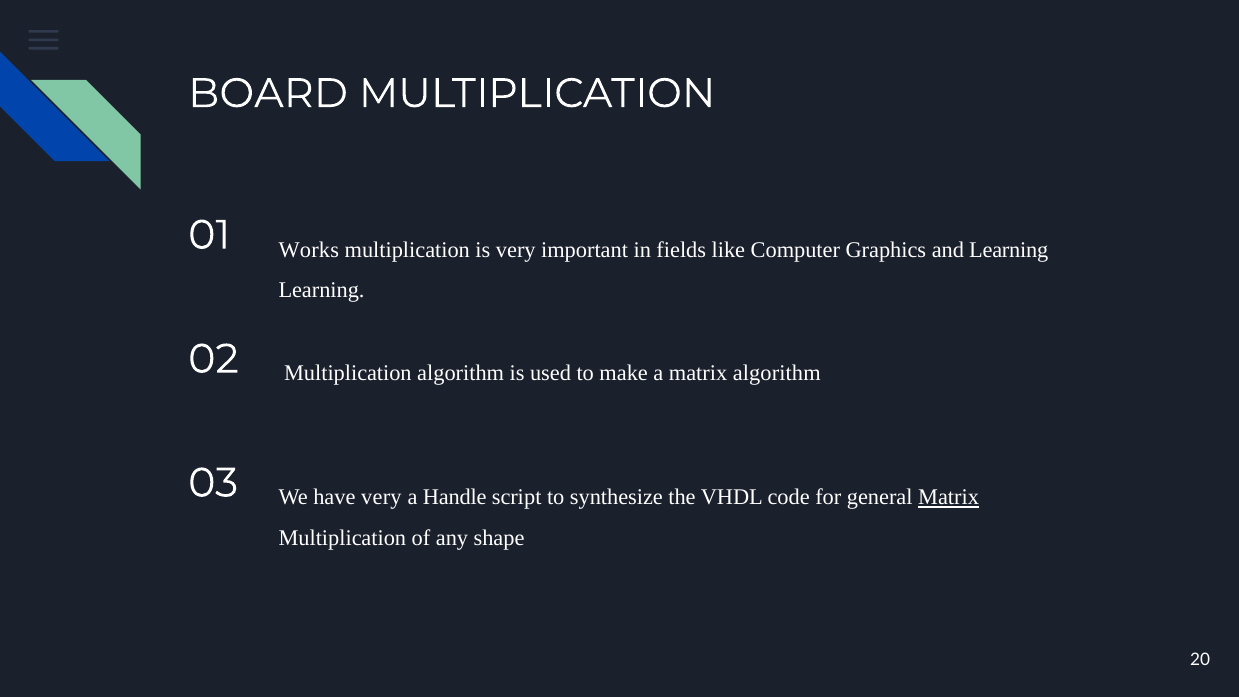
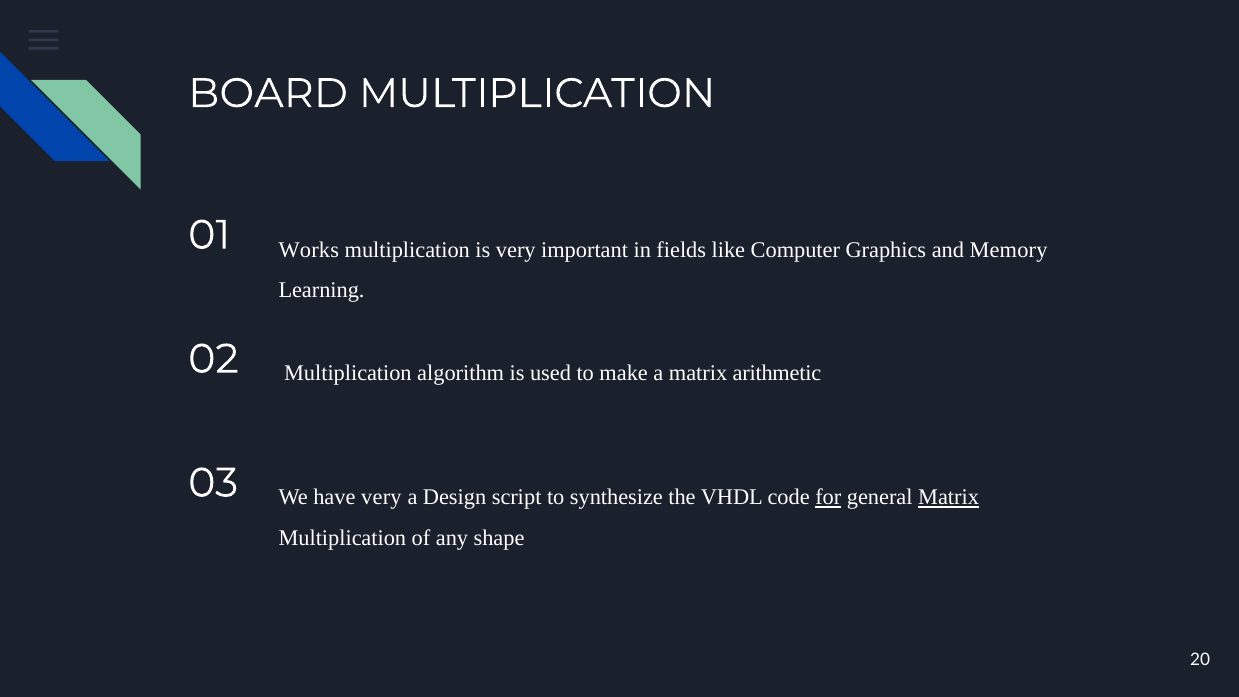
and Learning: Learning -> Memory
matrix algorithm: algorithm -> arithmetic
Handle: Handle -> Design
for underline: none -> present
